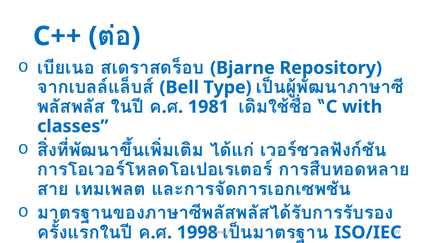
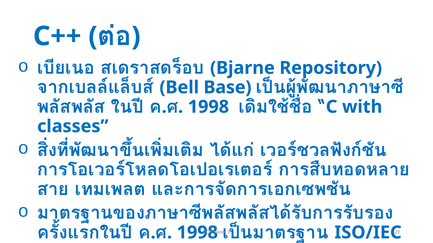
Type: Type -> Base
1981 at (208, 107): 1981 -> 1998
